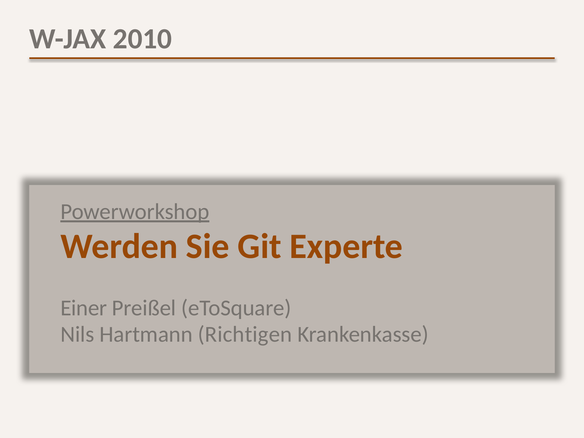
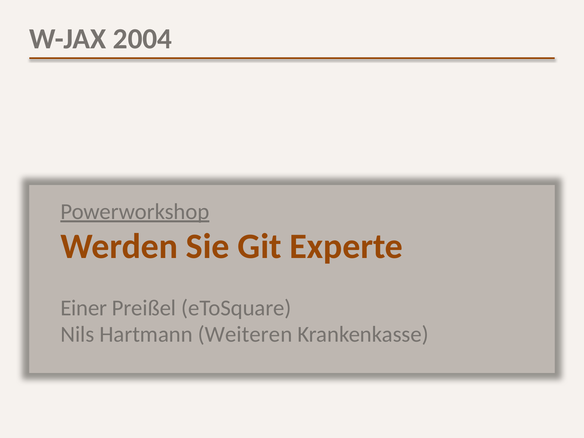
2010: 2010 -> 2004
Richtigen: Richtigen -> Weiteren
